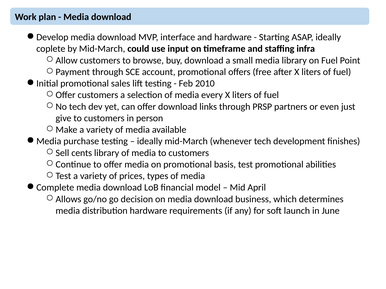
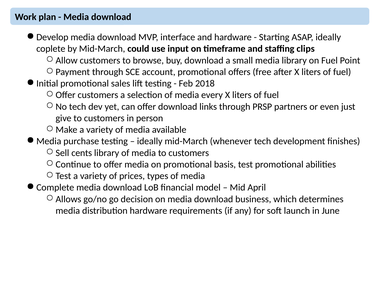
infra: infra -> clips
2010: 2010 -> 2018
